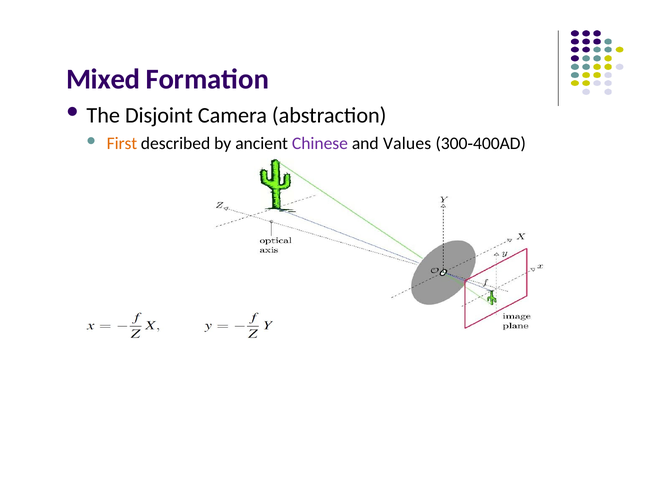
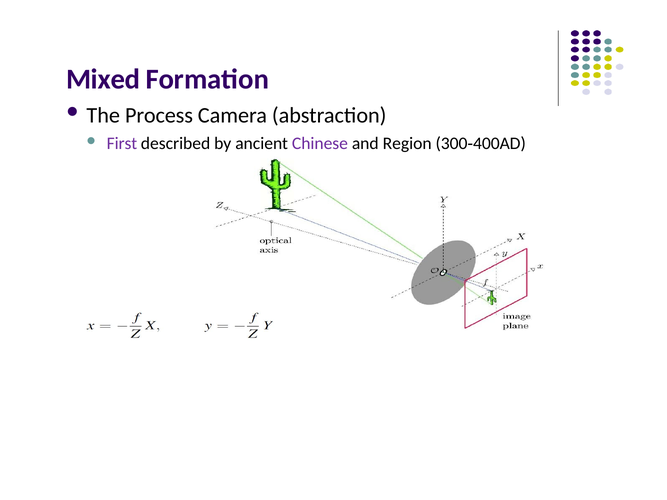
Disjoint: Disjoint -> Process
First colour: orange -> purple
Values: Values -> Region
